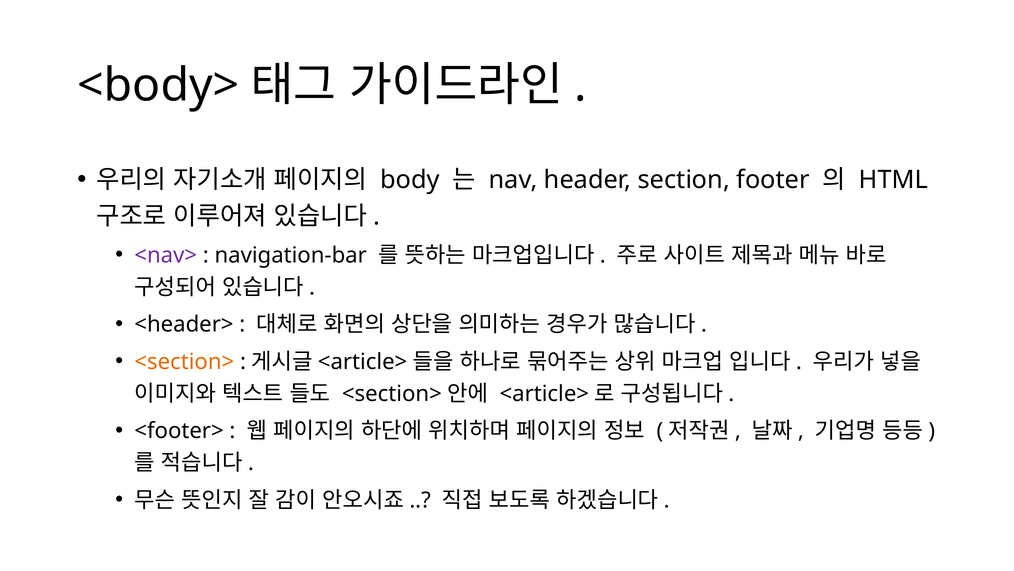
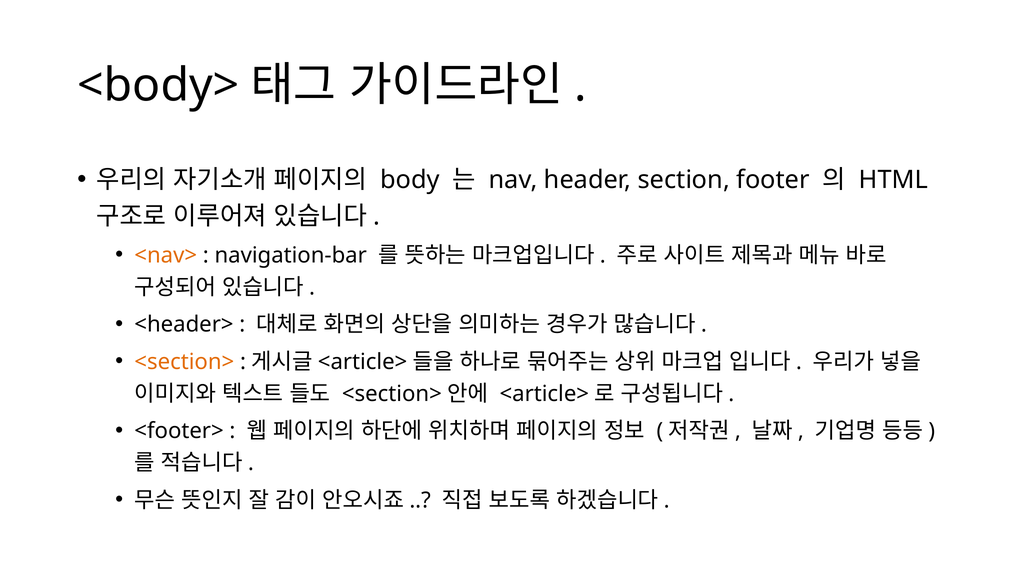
<nav> colour: purple -> orange
